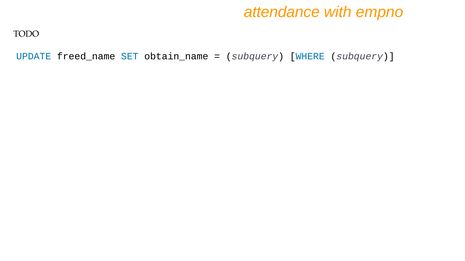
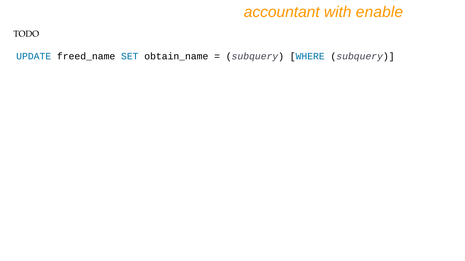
attendance: attendance -> accountant
empno: empno -> enable
